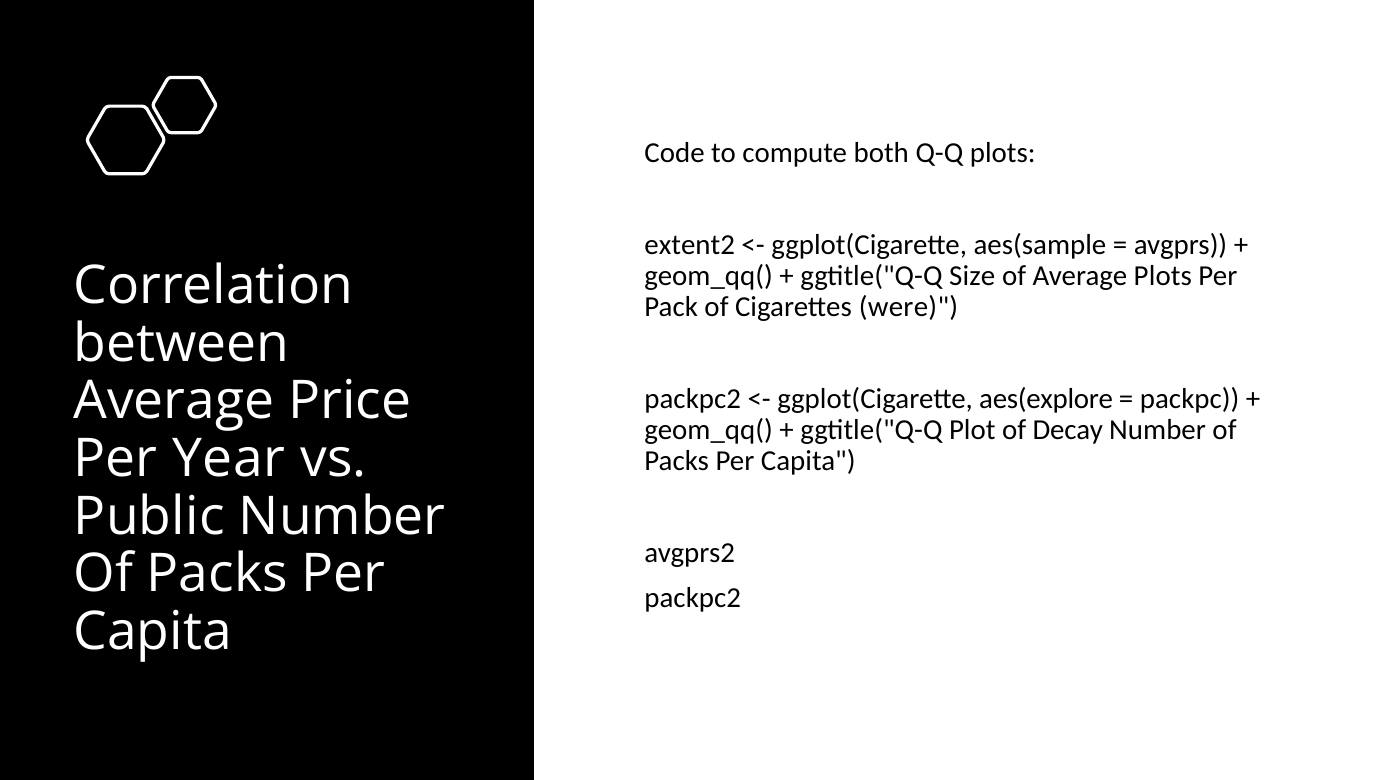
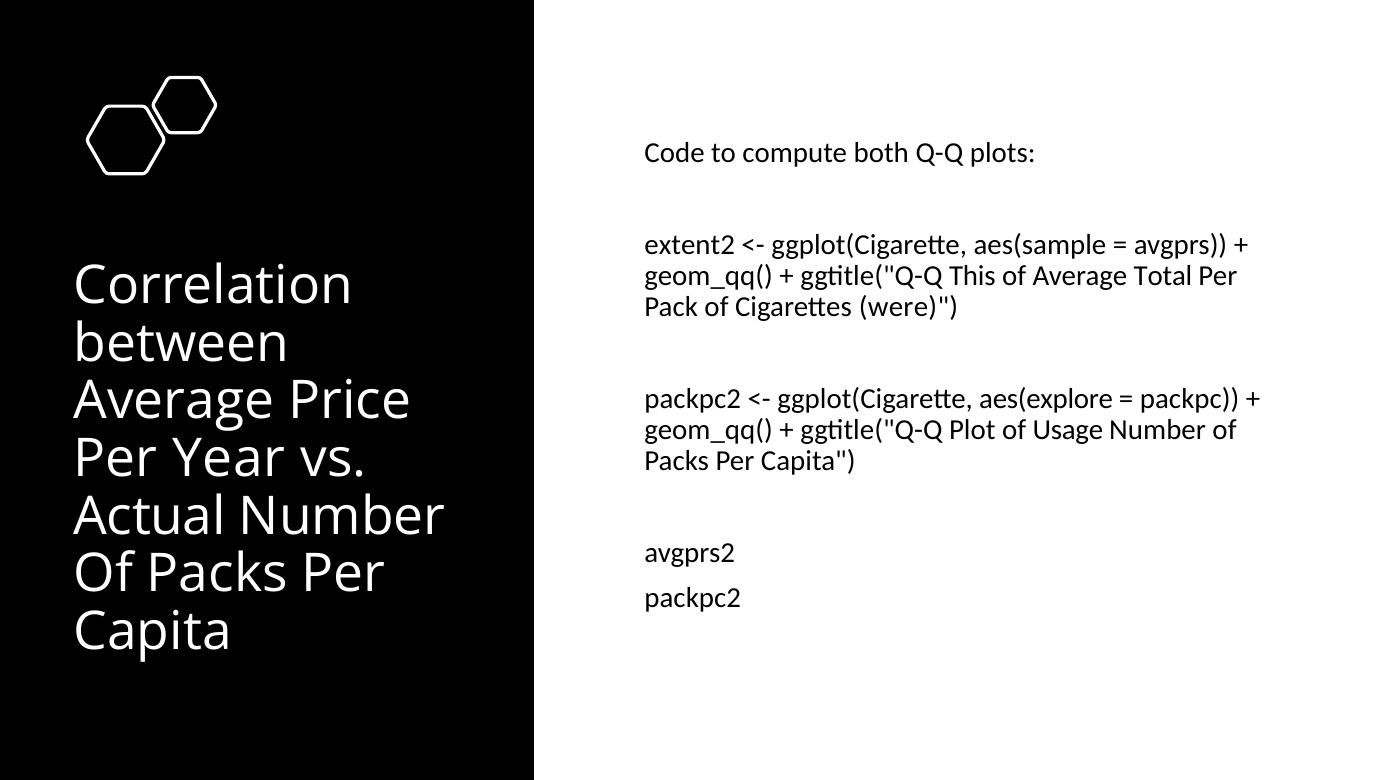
Size: Size -> This
Average Plots: Plots -> Total
Decay: Decay -> Usage
Public: Public -> Actual
